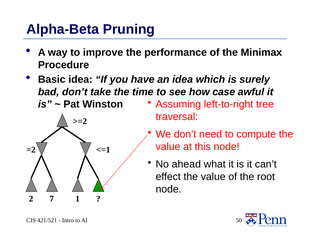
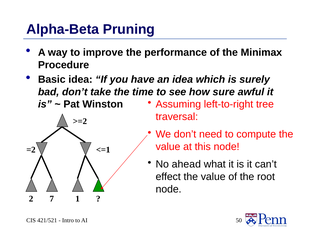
case: case -> sure
